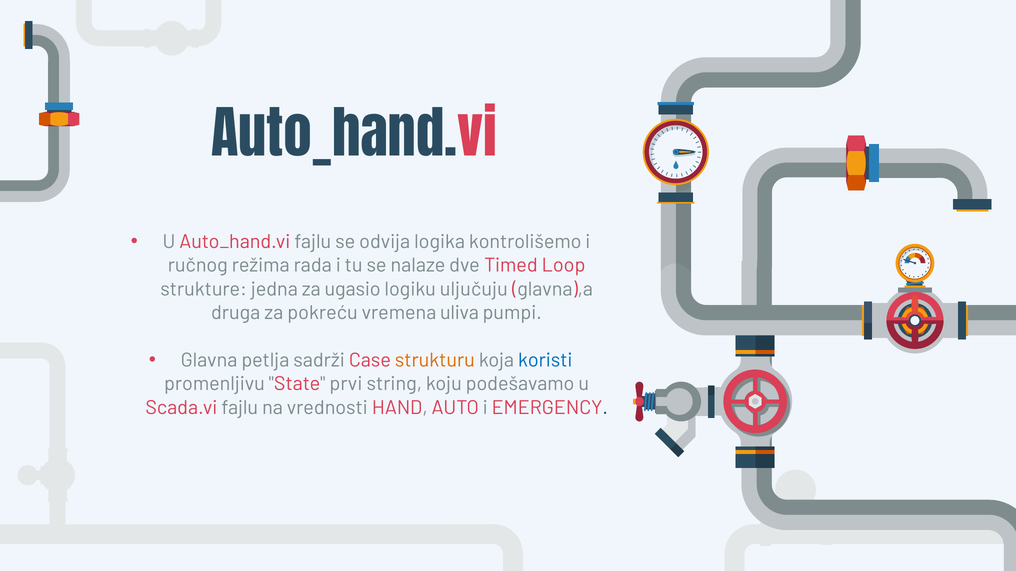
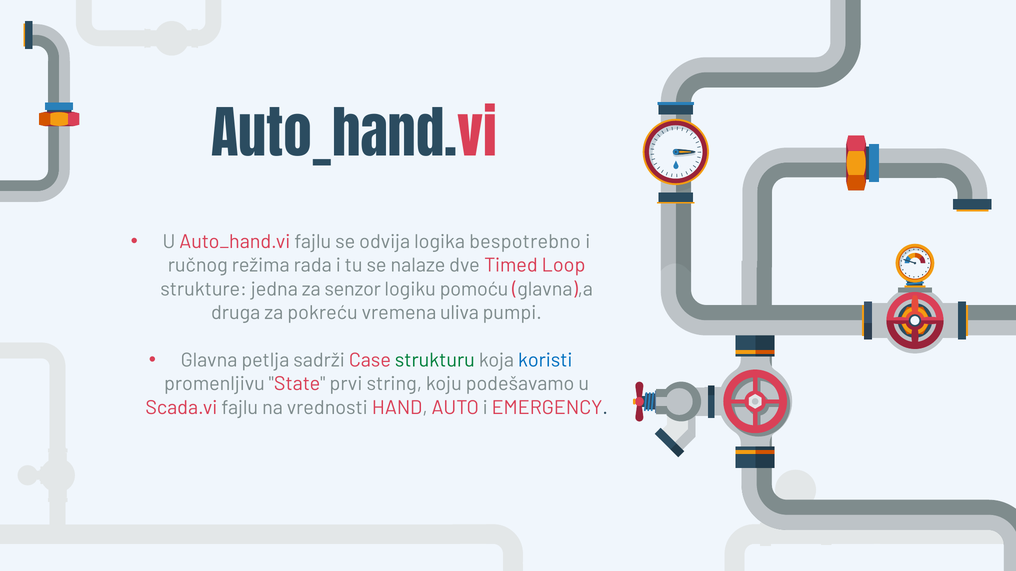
kontrolišemo: kontrolišemo -> bespotrebno
ugasio: ugasio -> senzor
uljučuju: uljučuju -> pomoću
strukturu colour: orange -> green
